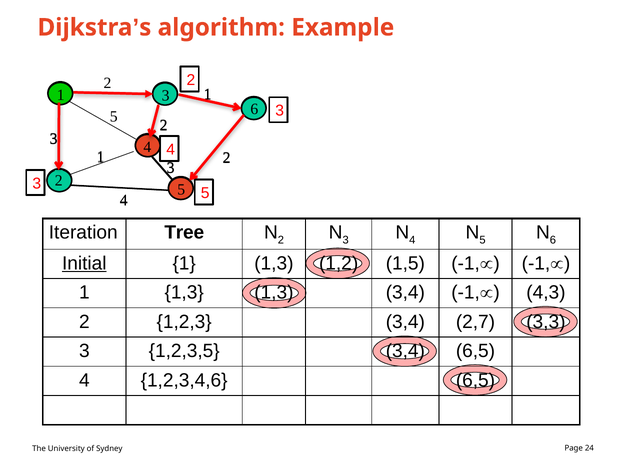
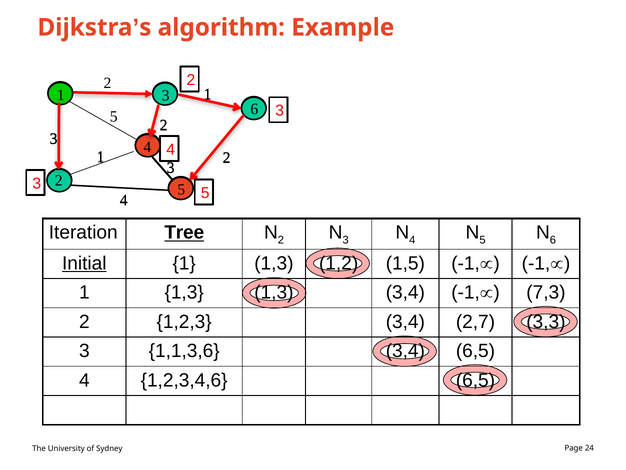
Tree underline: none -> present
4,3: 4,3 -> 7,3
1,2,3,5: 1,2,3,5 -> 1,1,3,6
